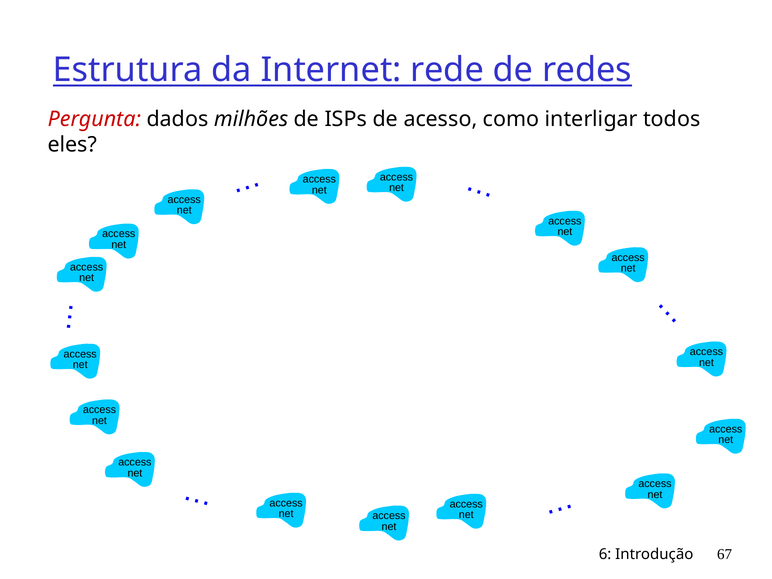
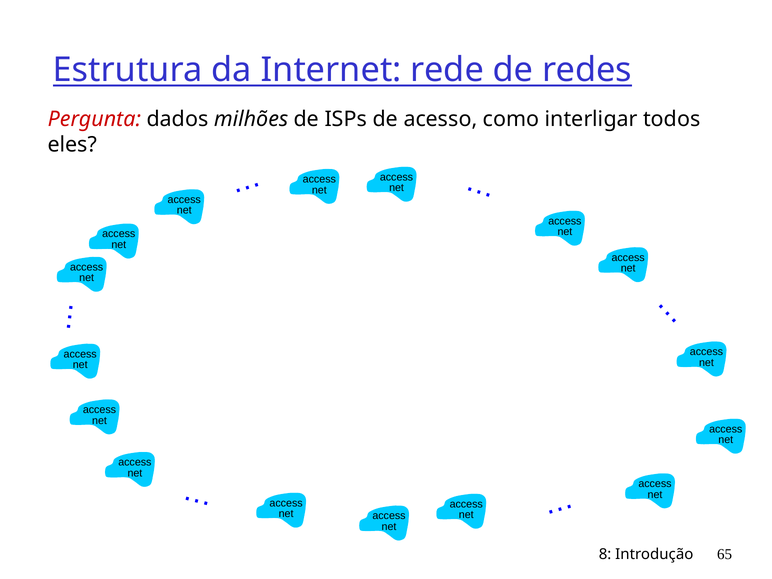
6: 6 -> 8
67: 67 -> 65
